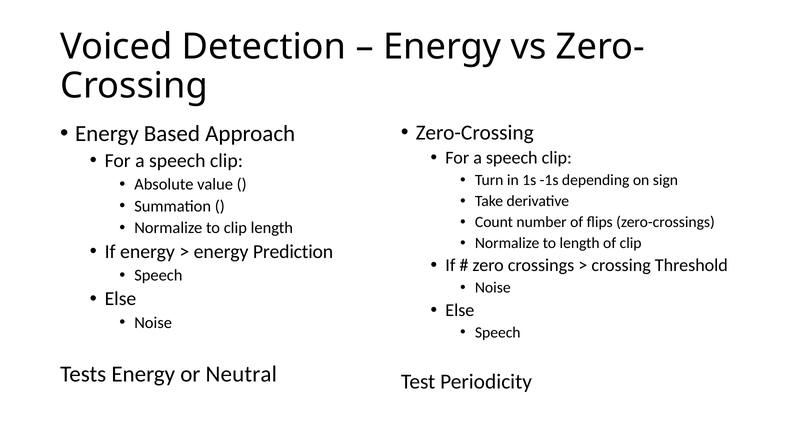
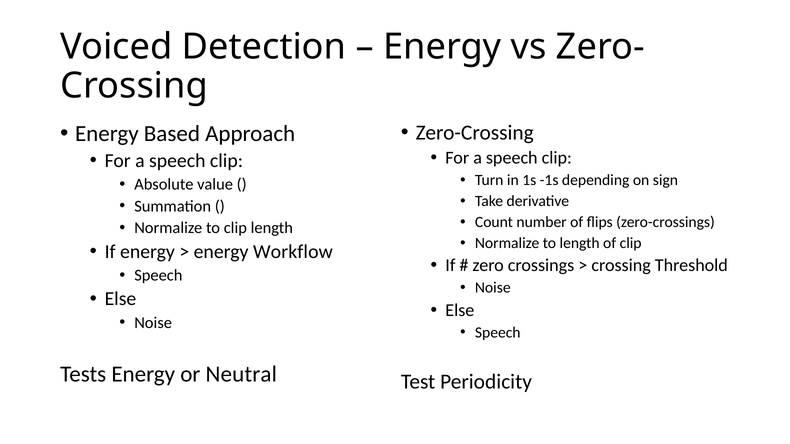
Prediction: Prediction -> Workflow
